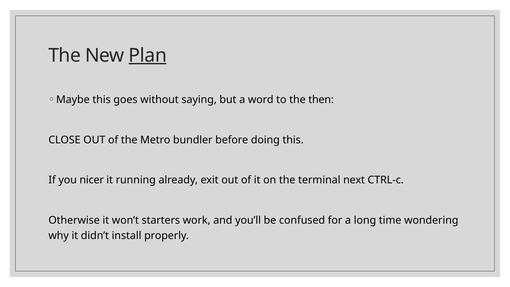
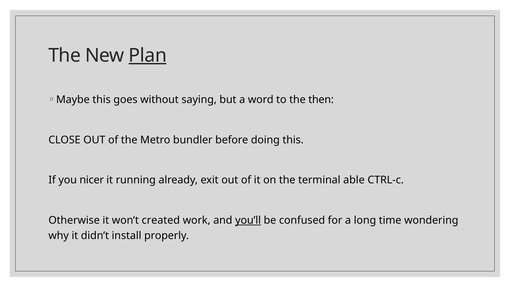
next: next -> able
starters: starters -> created
you’ll underline: none -> present
